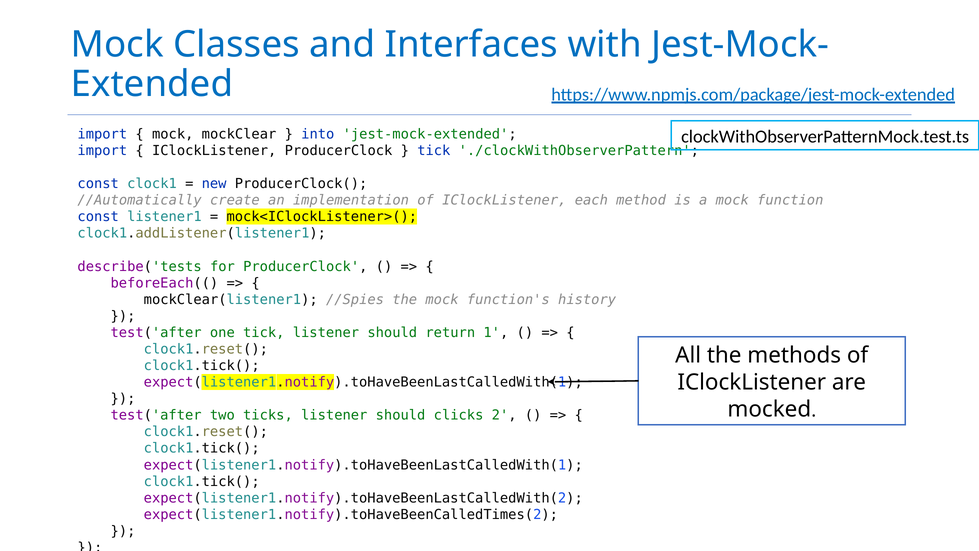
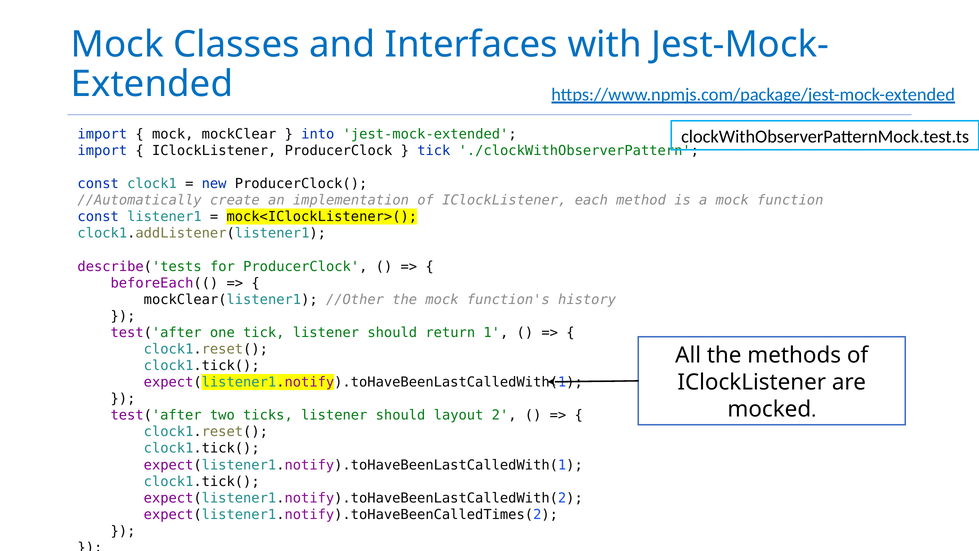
//Spies: //Spies -> //Other
clicks: clicks -> layout
